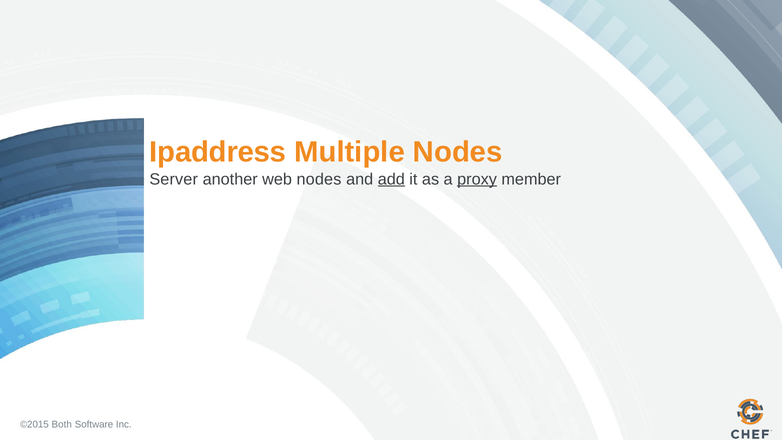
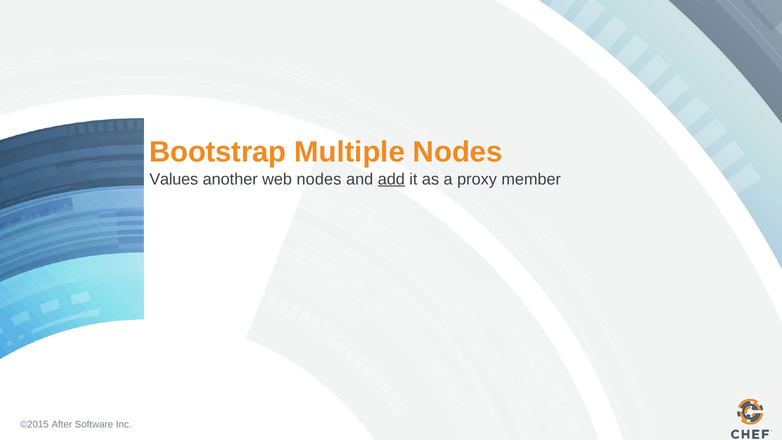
Ipaddress: Ipaddress -> Bootstrap
Server: Server -> Values
proxy underline: present -> none
Both: Both -> After
